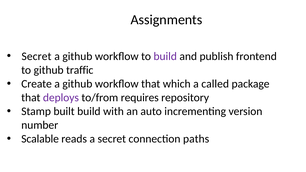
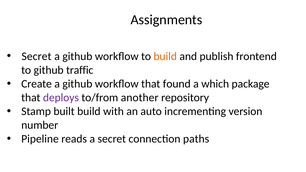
build at (165, 56) colour: purple -> orange
which: which -> found
called: called -> which
requires: requires -> another
Scalable: Scalable -> Pipeline
